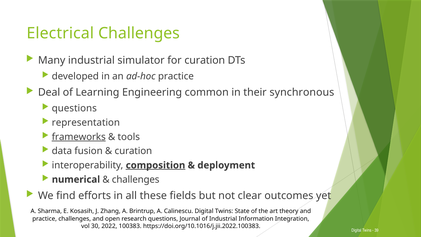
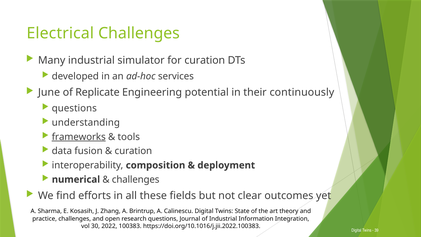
ad-hoc practice: practice -> services
Deal: Deal -> June
Learning: Learning -> Replicate
common: common -> potential
synchronous: synchronous -> continuously
representation: representation -> understanding
composition underline: present -> none
